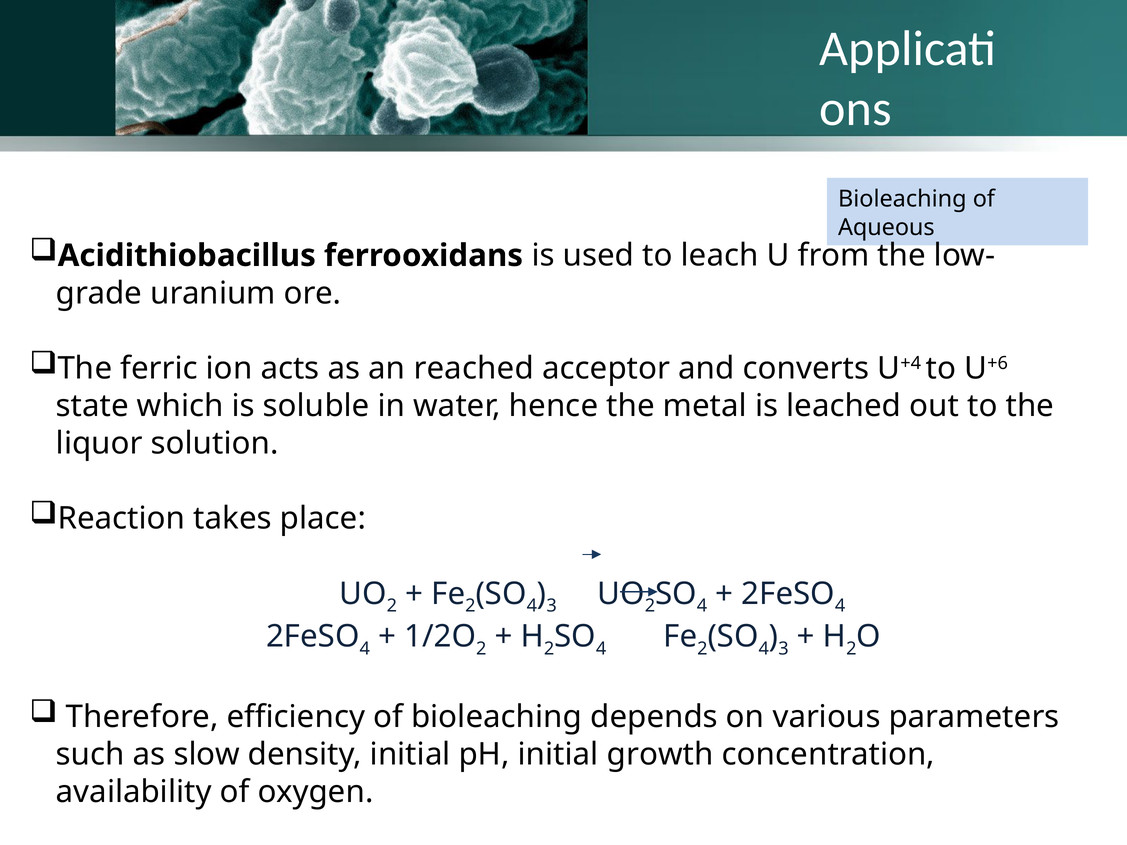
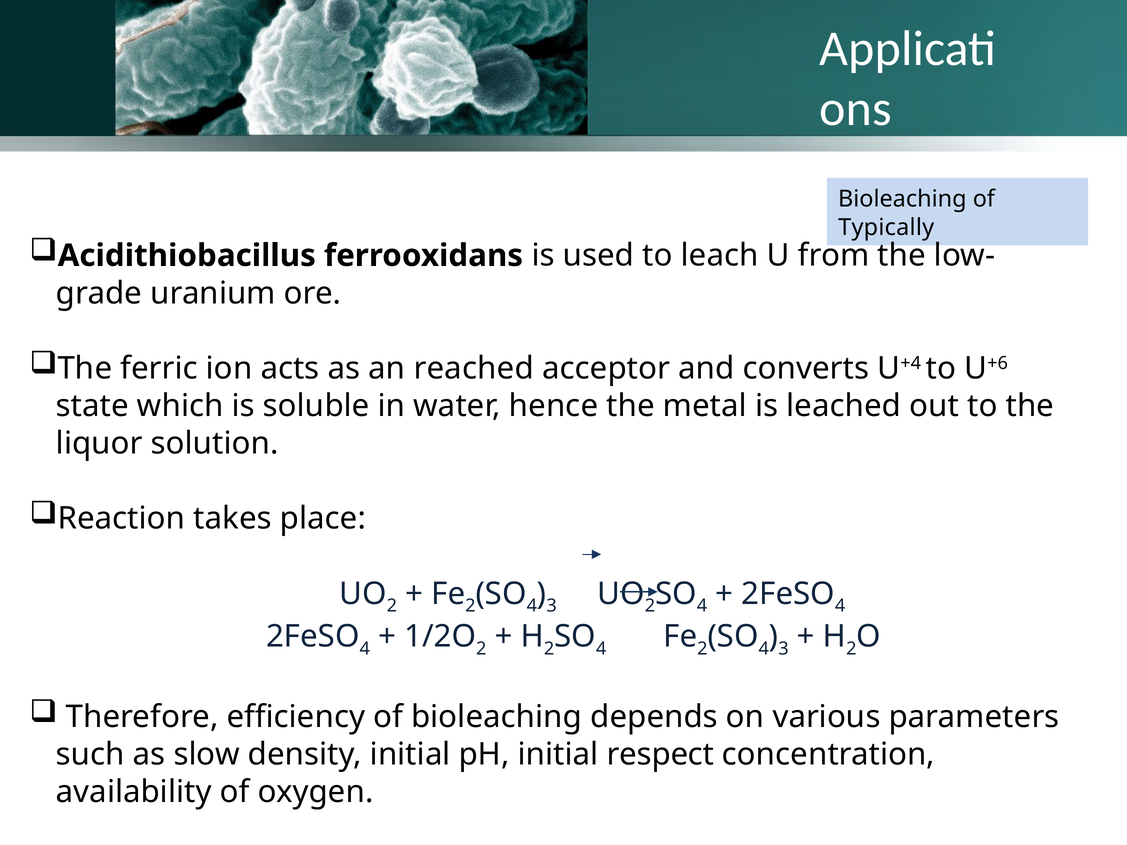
Aqueous: Aqueous -> Typically
growth: growth -> respect
